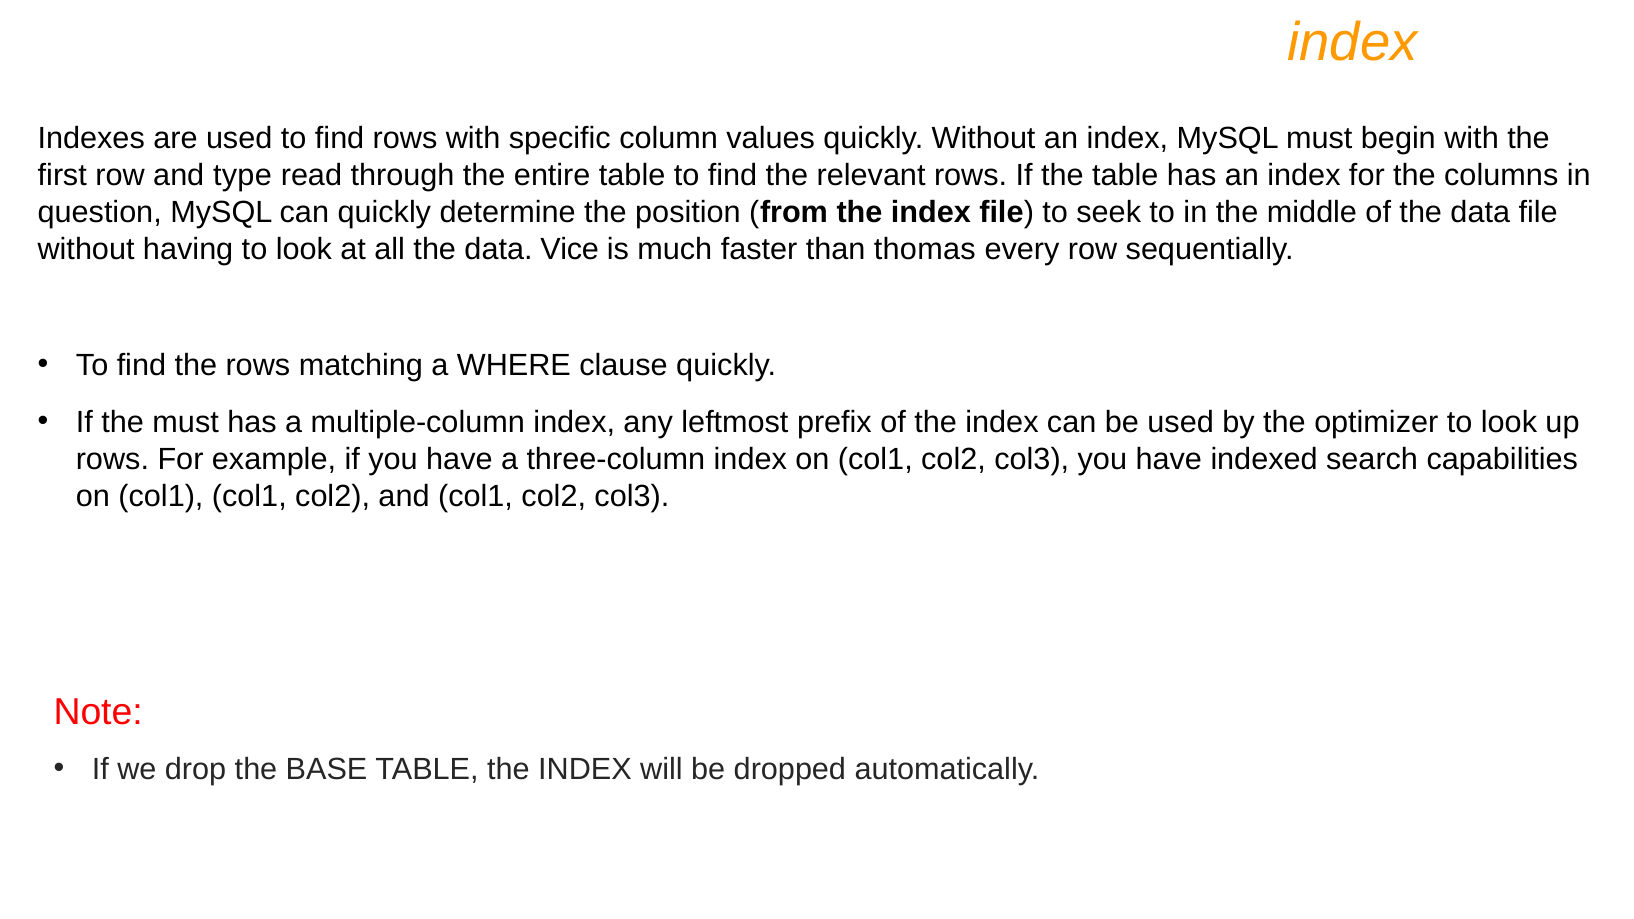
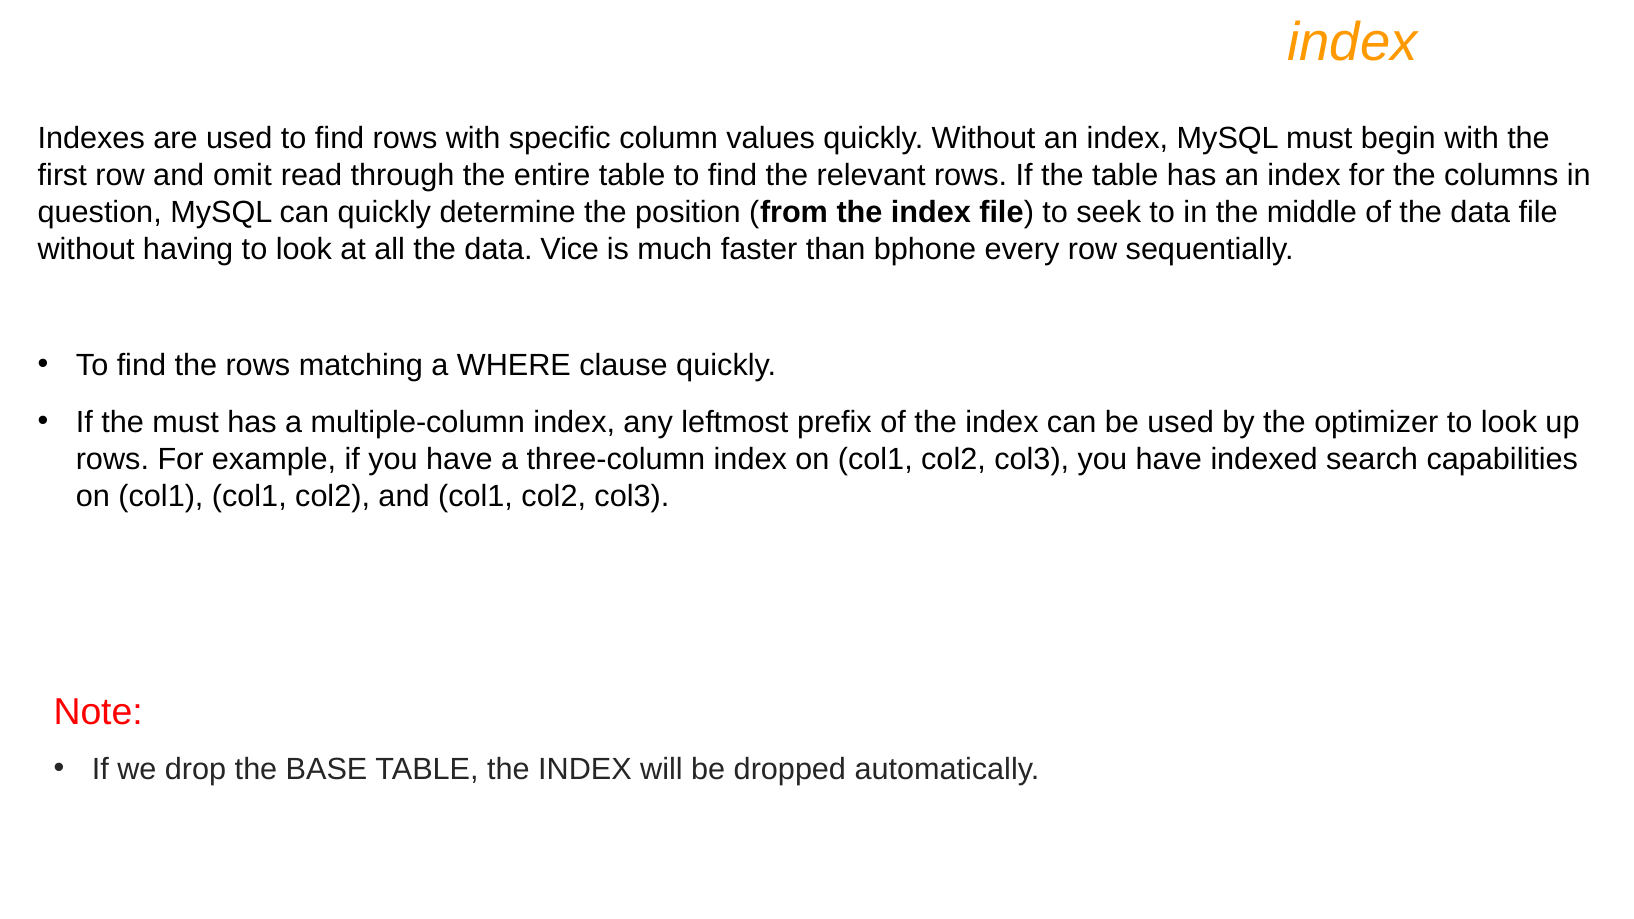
type: type -> omit
thomas: thomas -> bphone
